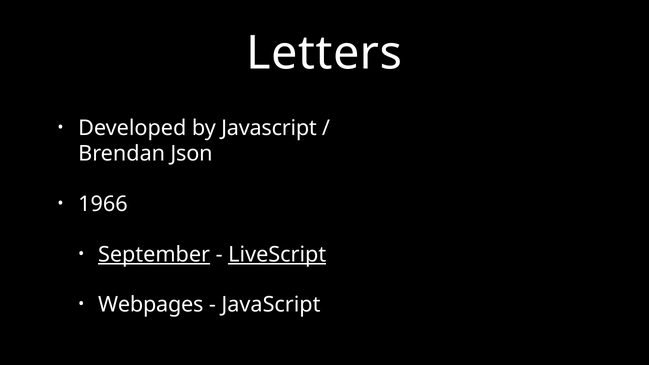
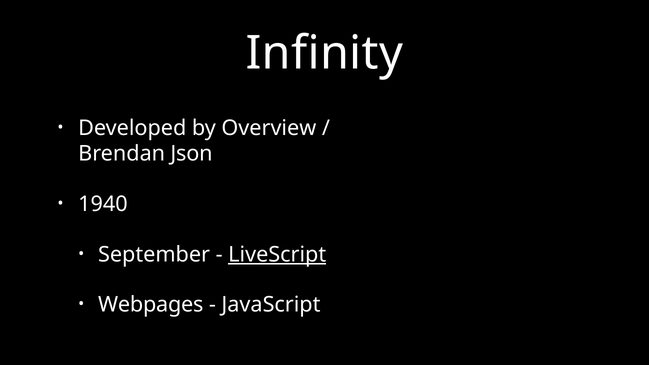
Letters: Letters -> Infinity
by Javascript: Javascript -> Overview
1966: 1966 -> 1940
September underline: present -> none
